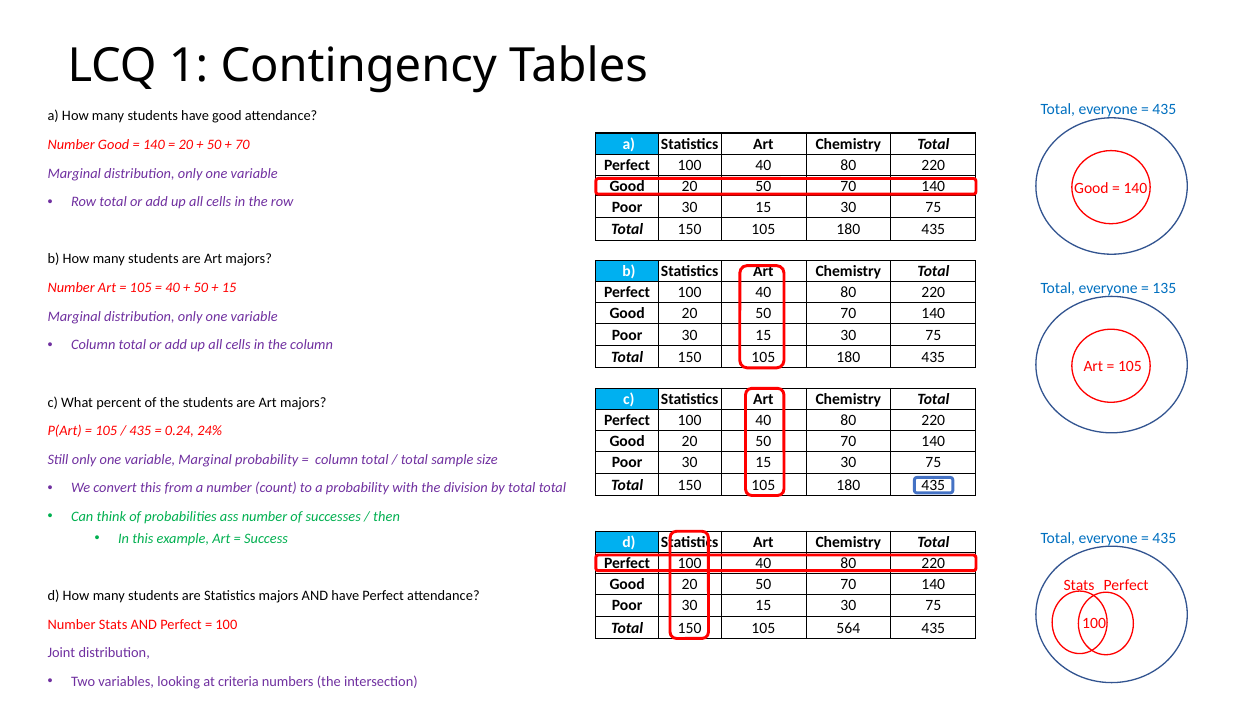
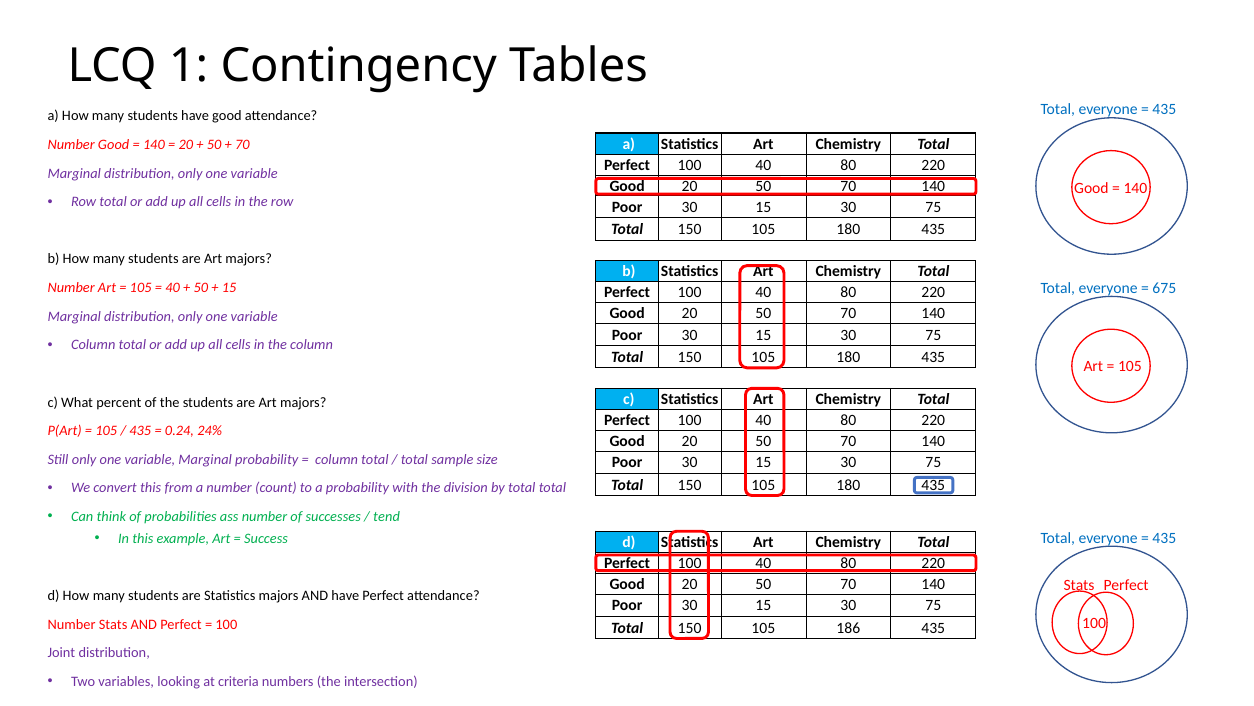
135: 135 -> 675
then: then -> tend
564: 564 -> 186
